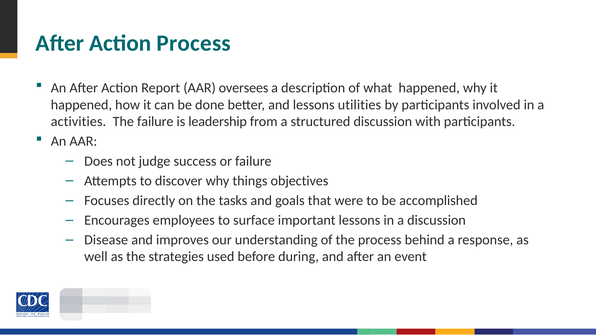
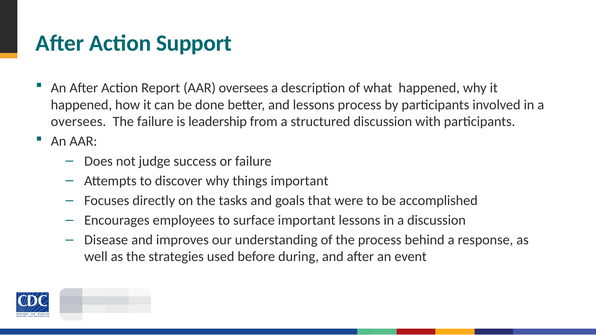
Action Process: Process -> Support
lessons utilities: utilities -> process
activities at (78, 122): activities -> oversees
things objectives: objectives -> important
